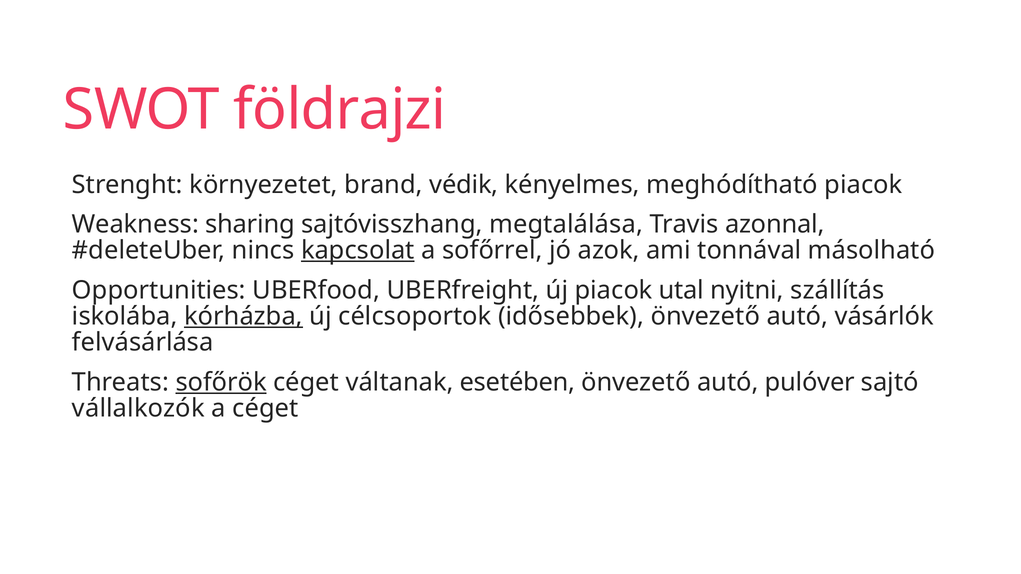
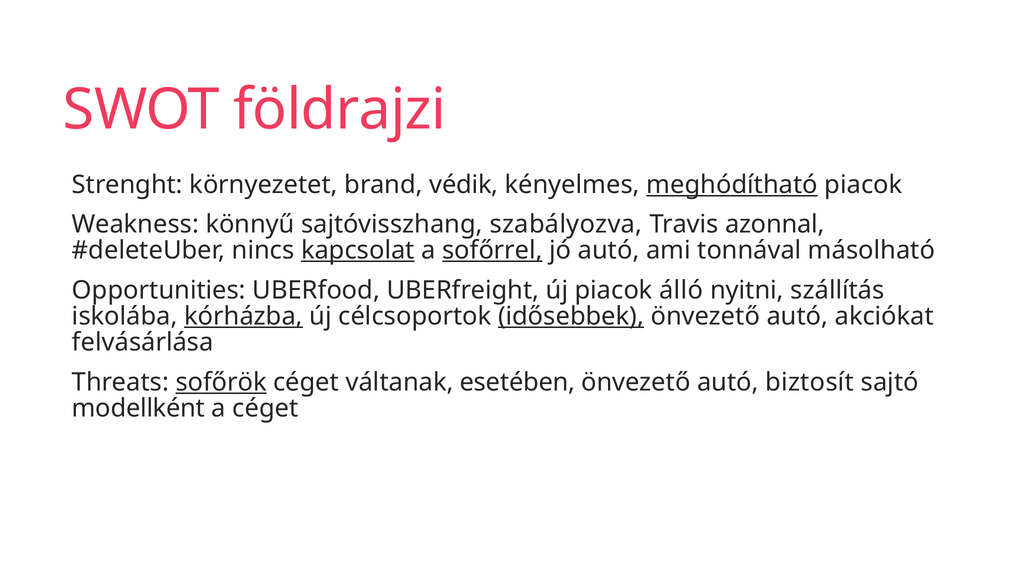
meghódítható underline: none -> present
sharing: sharing -> könnyű
megtalálása: megtalálása -> szabályozva
sofőrrel underline: none -> present
jó azok: azok -> autó
utal: utal -> álló
idősebbek underline: none -> present
vásárlók: vásárlók -> akciókat
pulóver: pulóver -> biztosít
vállalkozók: vállalkozók -> modellként
